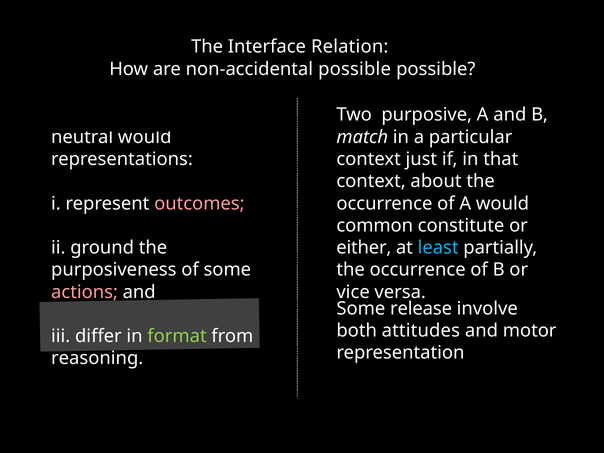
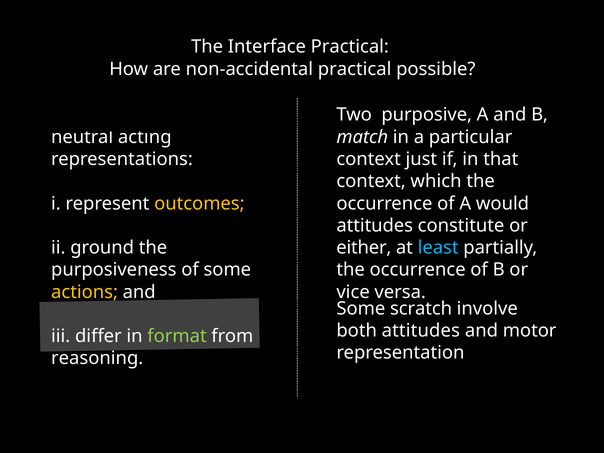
Interface Relation: Relation -> Practical
non-accidental possible: possible -> practical
would at (145, 137): would -> acting
about: about -> which
outcomes colour: pink -> yellow
common at (375, 226): common -> attitudes
actions colour: pink -> yellow
release: release -> scratch
